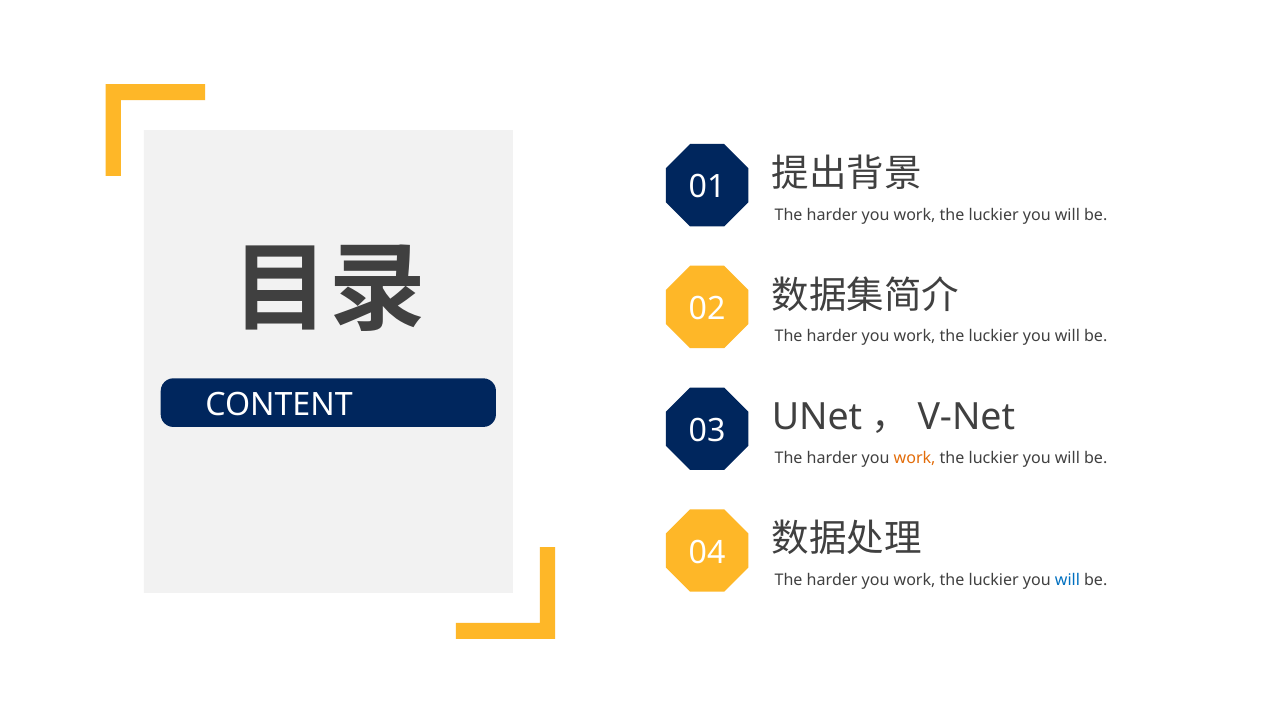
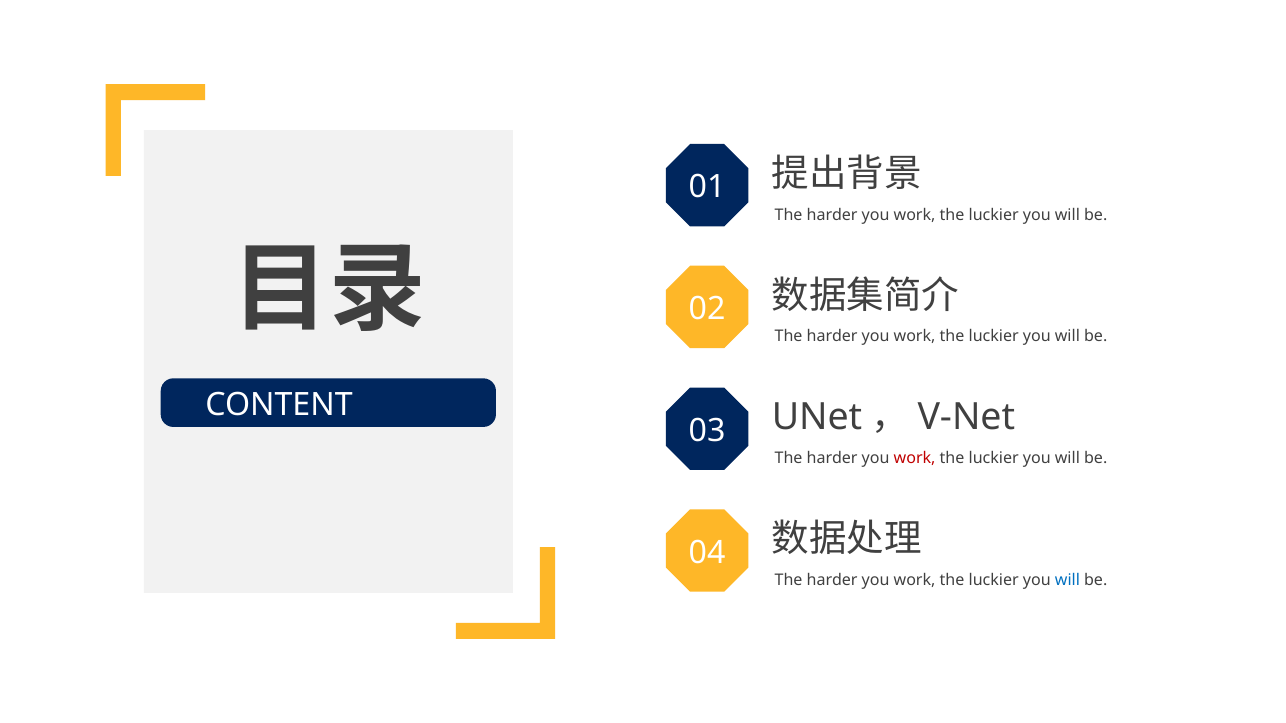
work at (915, 459) colour: orange -> red
